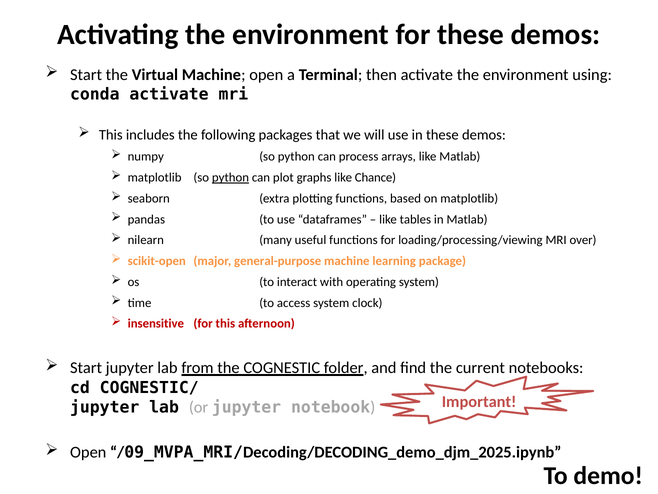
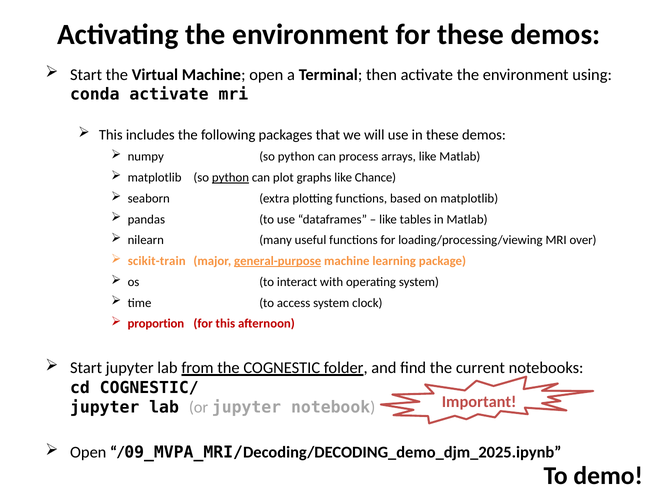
scikit-open: scikit-open -> scikit-train
general-purpose underline: none -> present
insensitive: insensitive -> proportion
